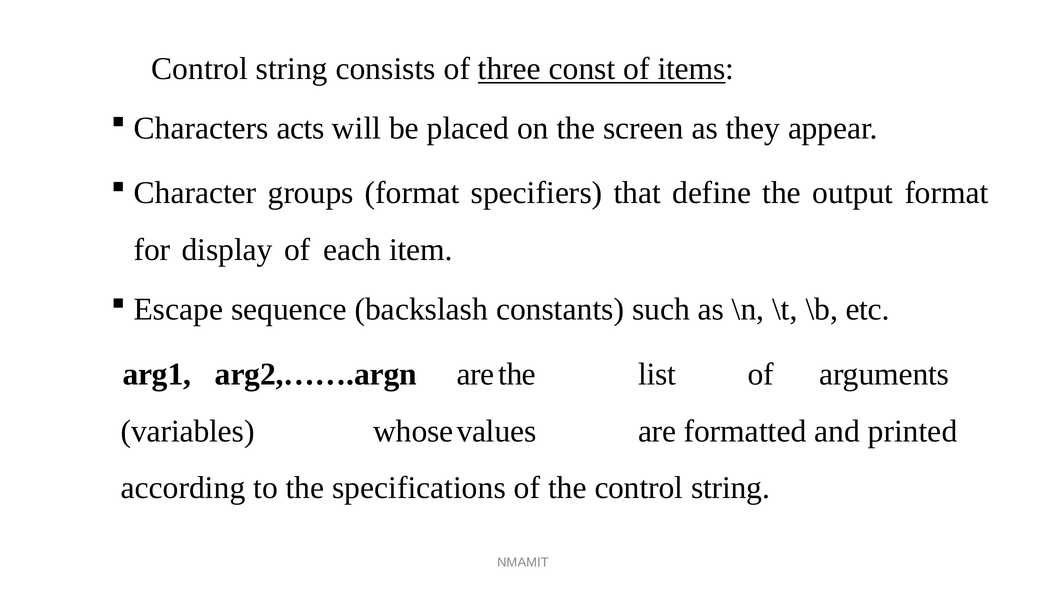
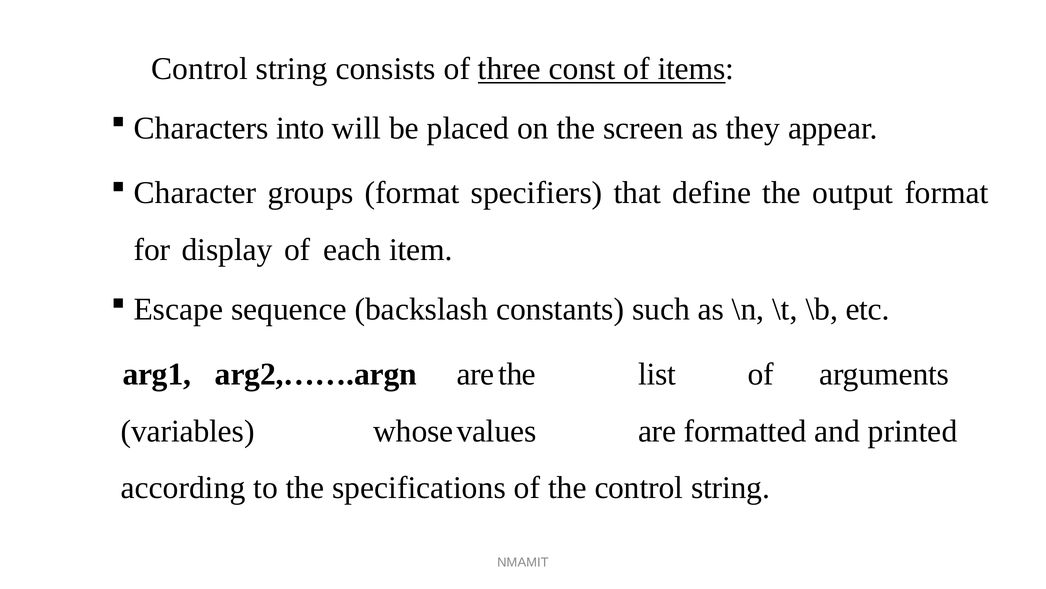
acts: acts -> into
